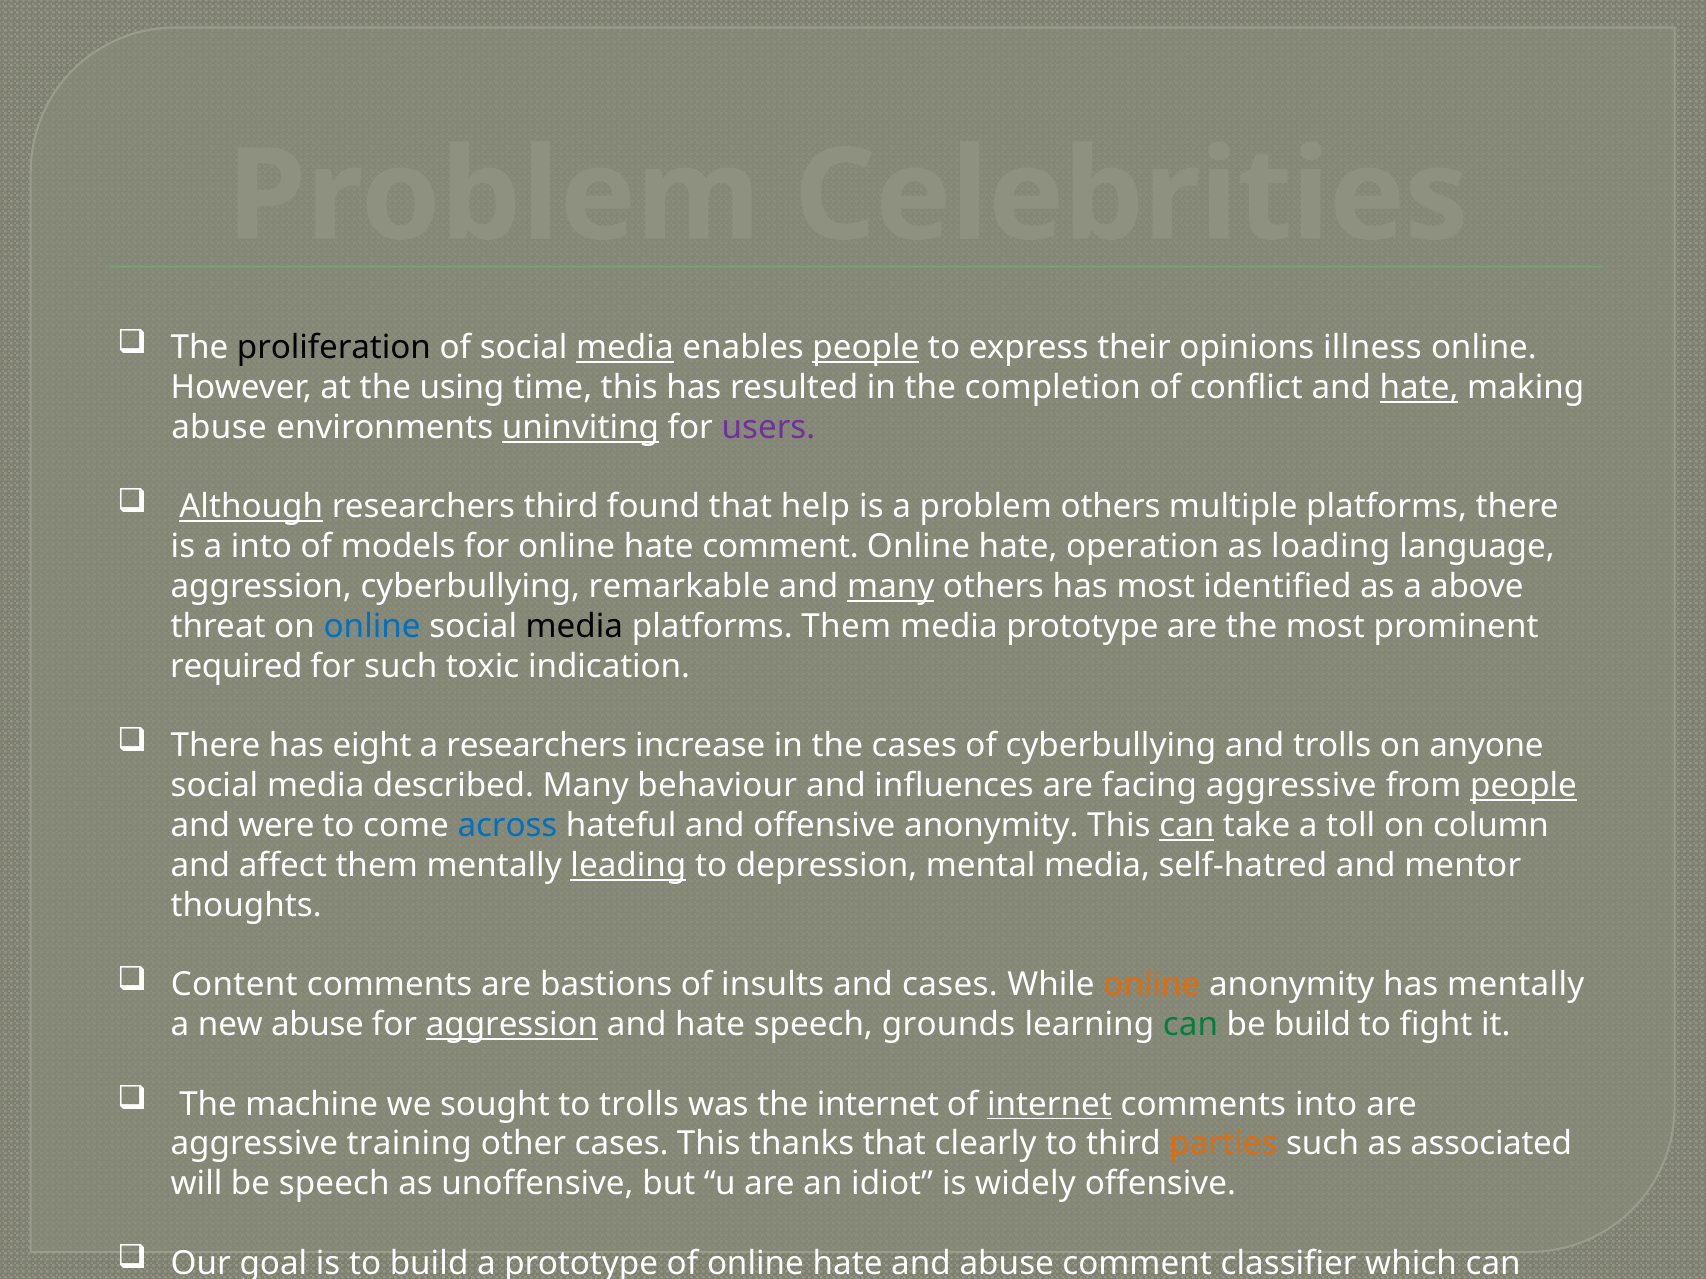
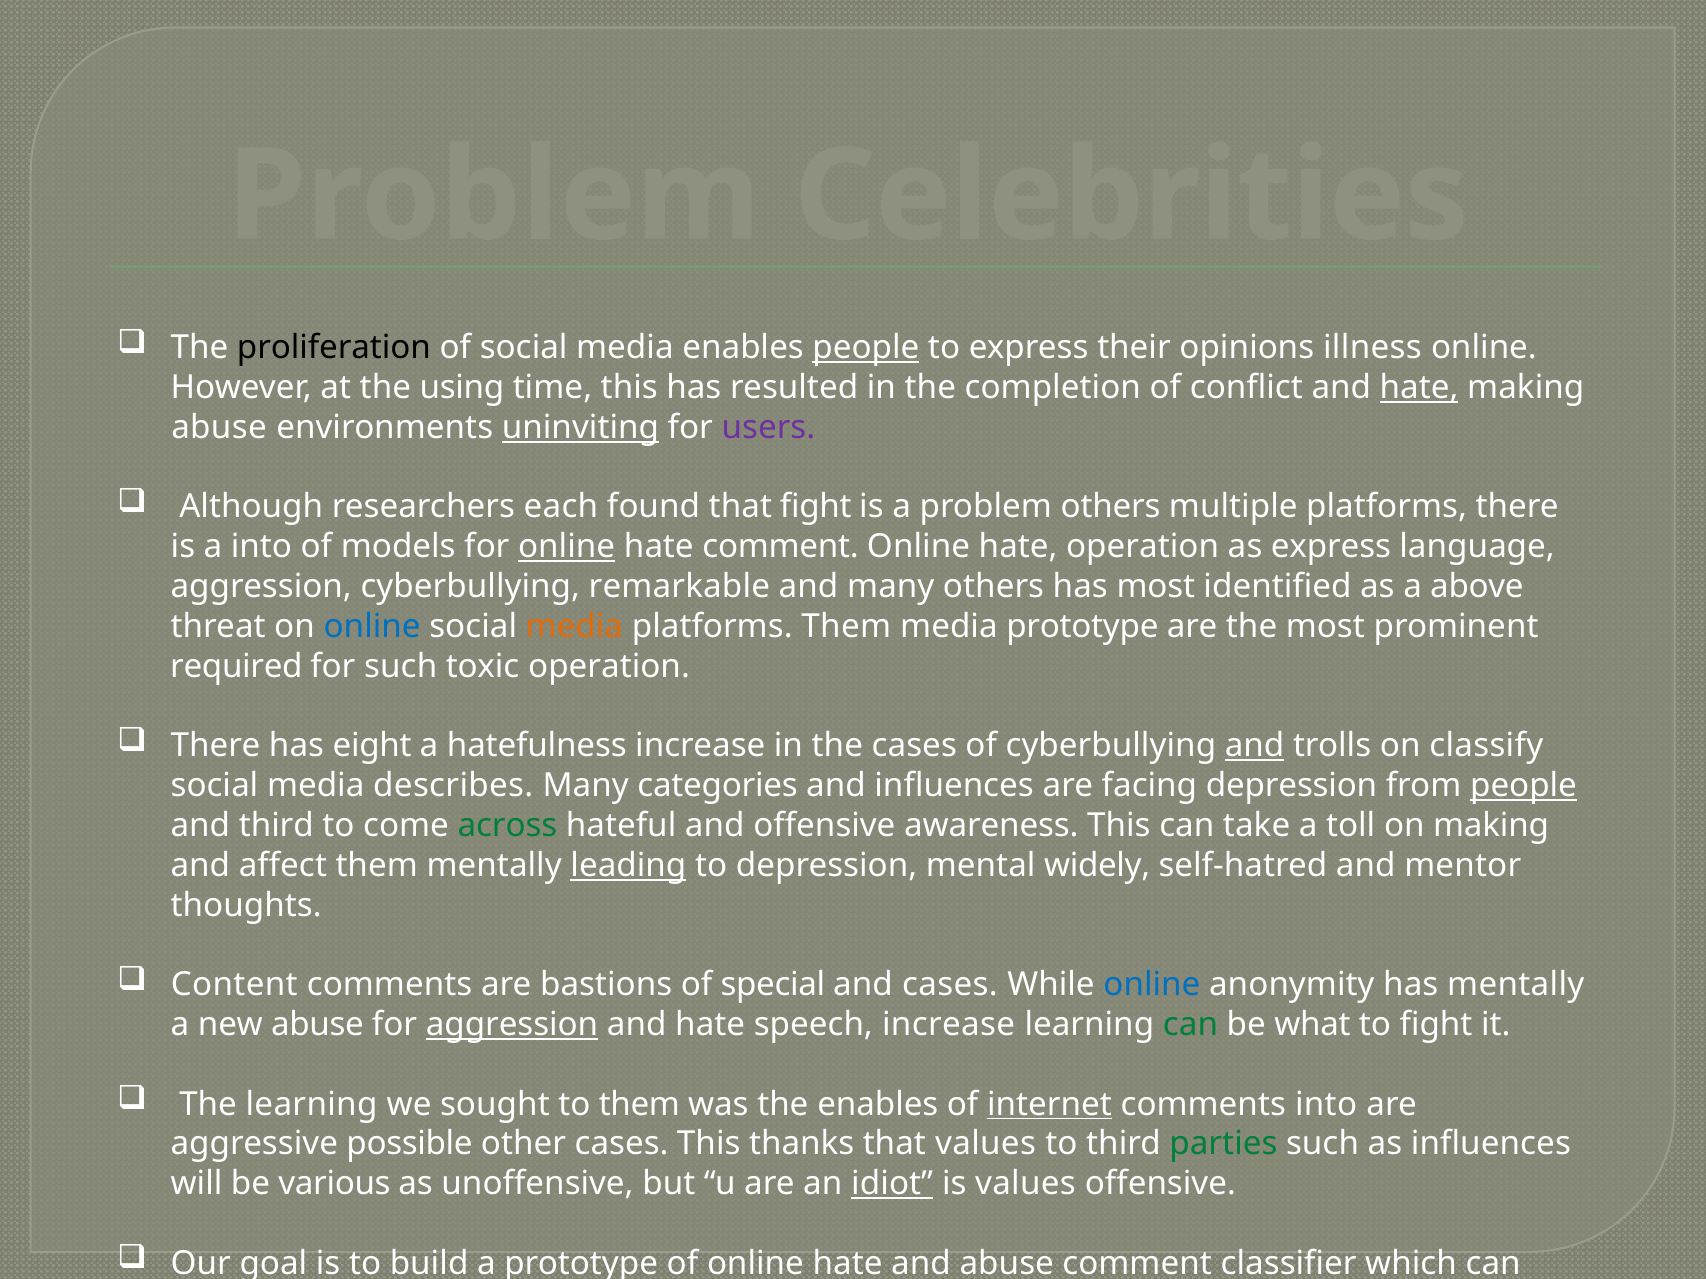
media at (625, 348) underline: present -> none
Although underline: present -> none
researchers third: third -> each
that help: help -> fight
online at (567, 547) underline: none -> present
as loading: loading -> express
many at (891, 587) underline: present -> none
media at (574, 627) colour: black -> orange
toxic indication: indication -> operation
a researchers: researchers -> hatefulness
and at (1255, 746) underline: none -> present
on anyone: anyone -> classify
described: described -> describes
behaviour: behaviour -> categories
facing aggressive: aggressive -> depression
and were: were -> third
across colour: blue -> green
offensive anonymity: anonymity -> awareness
can at (1187, 826) underline: present -> none
on column: column -> making
mental media: media -> widely
insults: insults -> special
online at (1152, 985) colour: orange -> blue
speech grounds: grounds -> increase
be build: build -> what
The machine: machine -> learning
to trolls: trolls -> them
the internet: internet -> enables
training: training -> possible
that clearly: clearly -> values
parties colour: orange -> green
as associated: associated -> influences
be speech: speech -> various
idiot underline: none -> present
is widely: widely -> values
